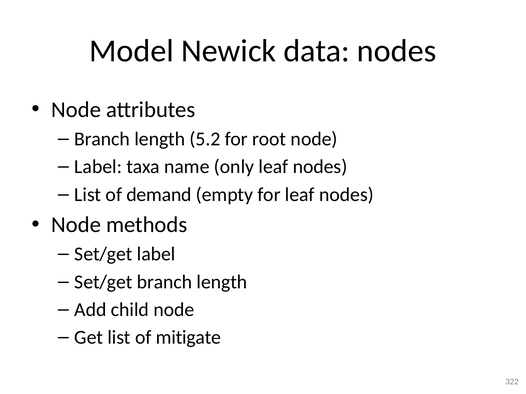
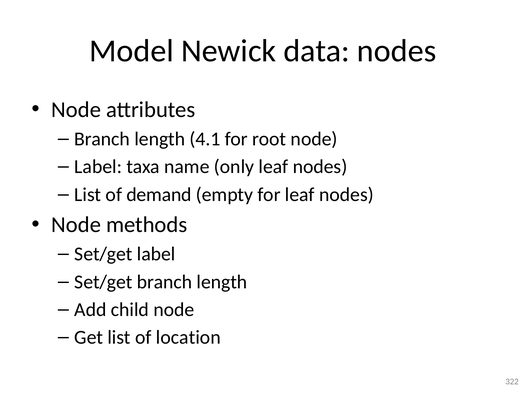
5.2: 5.2 -> 4.1
mitigate: mitigate -> location
